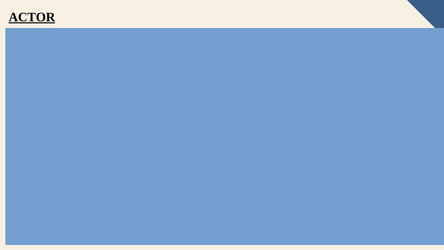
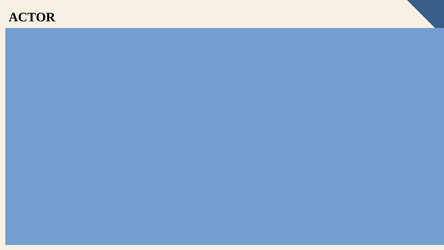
ACTOR underline: present -> none
